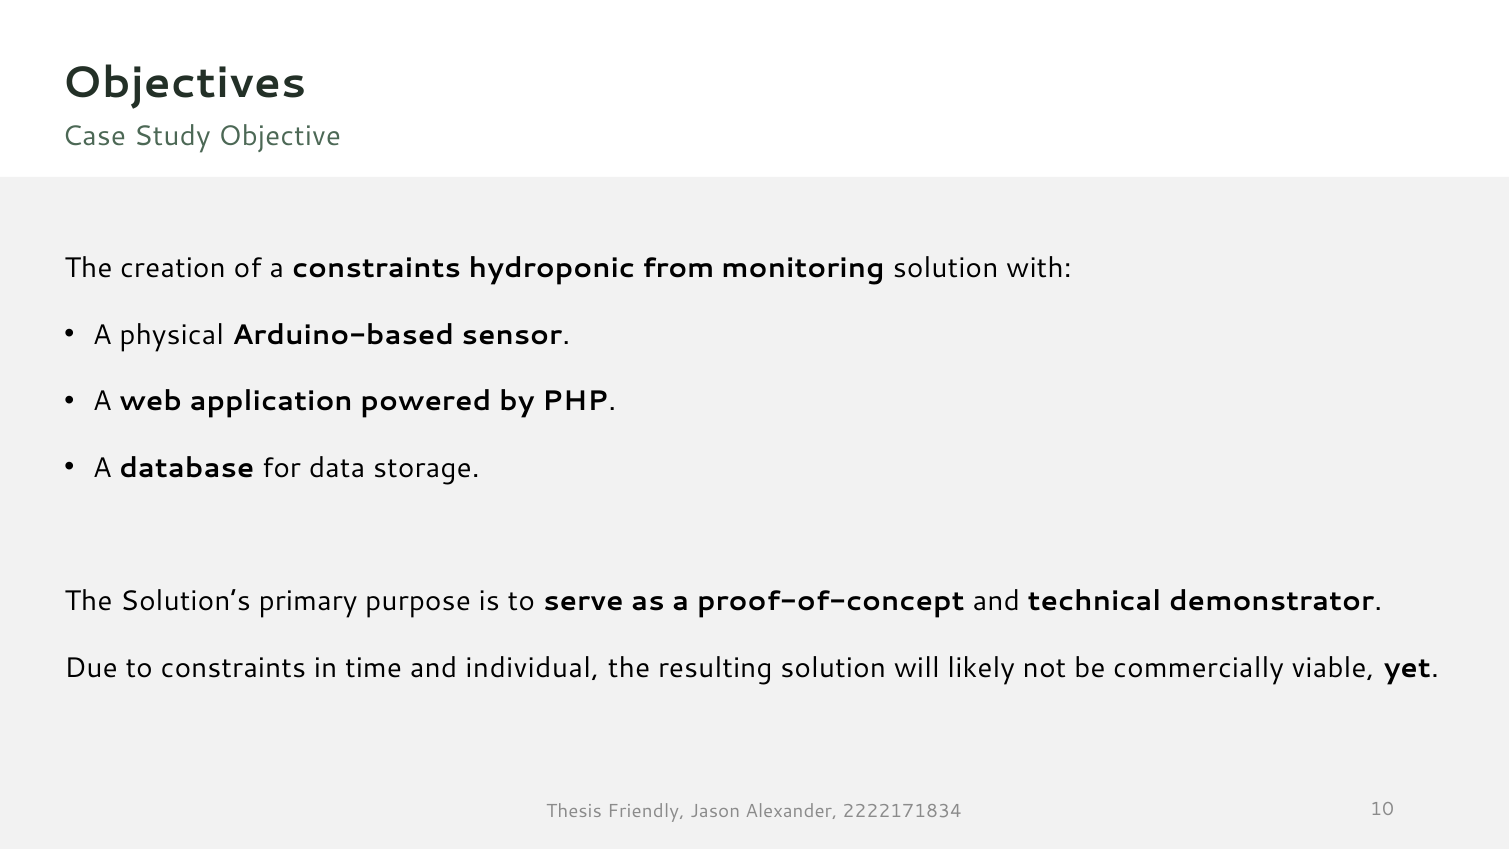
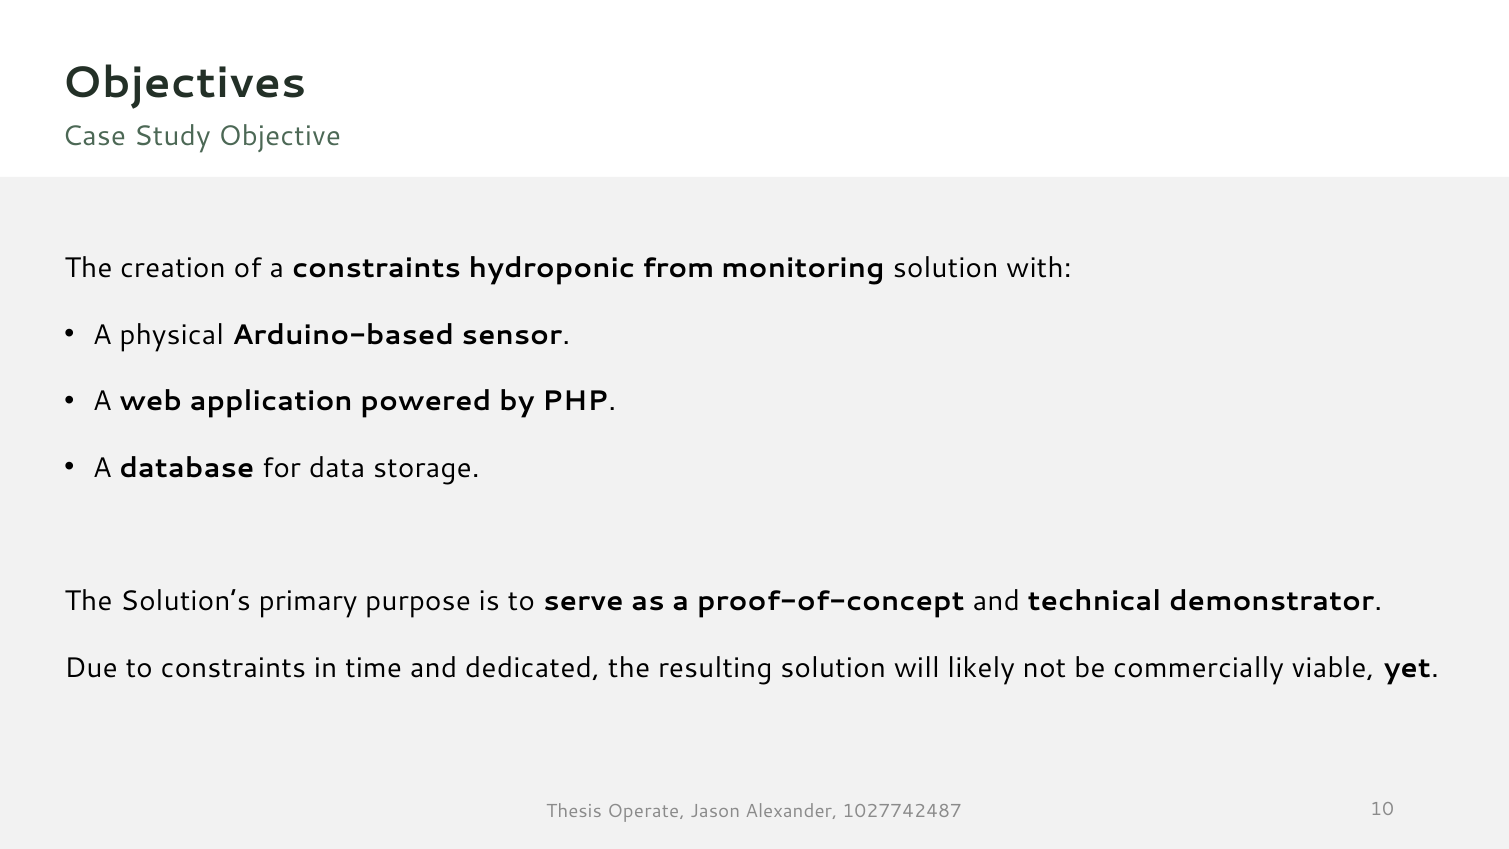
individual: individual -> dedicated
Friendly: Friendly -> Operate
2222171834: 2222171834 -> 1027742487
